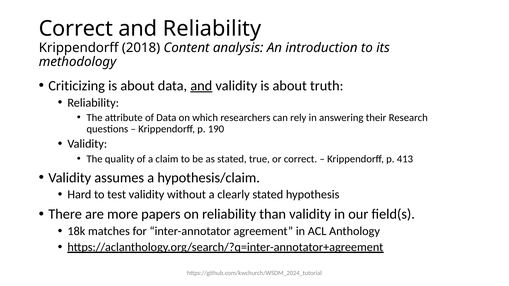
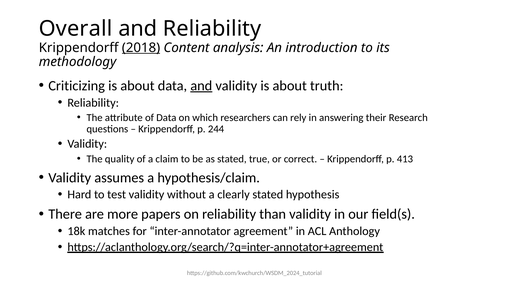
Correct at (76, 29): Correct -> Overall
2018 underline: none -> present
190: 190 -> 244
